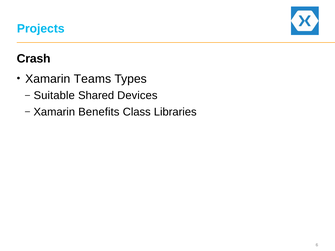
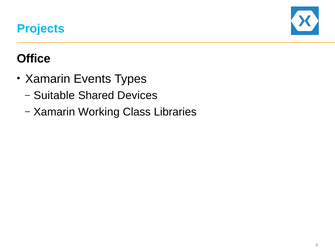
Crash: Crash -> Office
Teams: Teams -> Events
Benefits: Benefits -> Working
